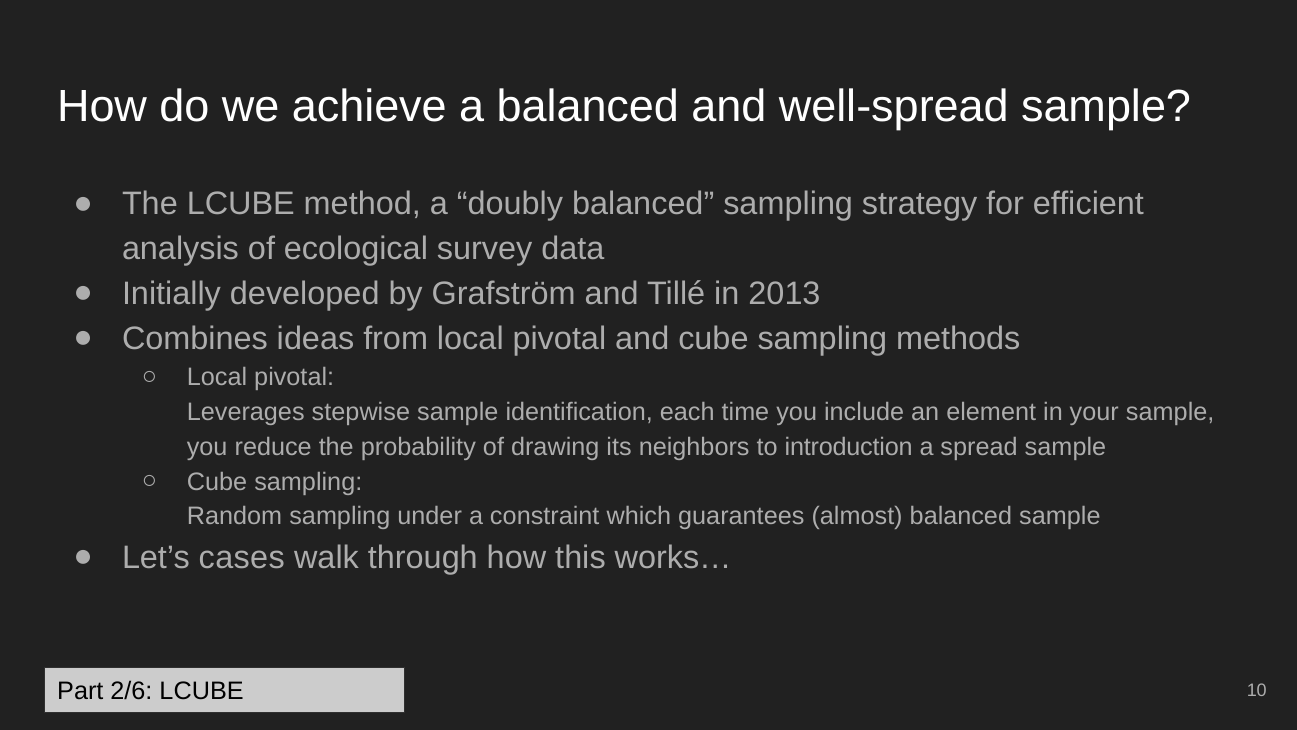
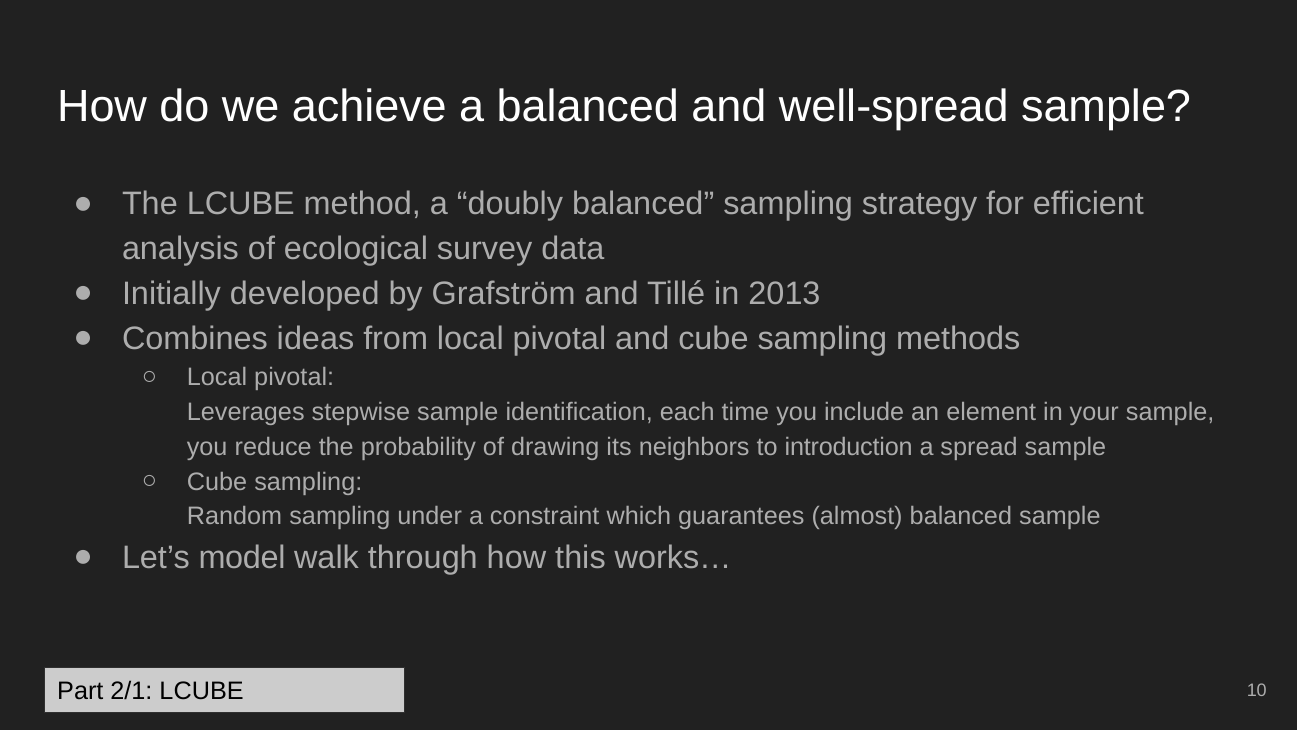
cases: cases -> model
2/6: 2/6 -> 2/1
